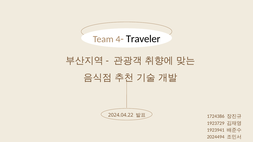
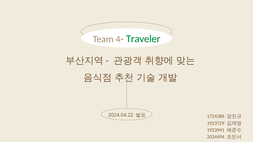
Traveler colour: black -> green
